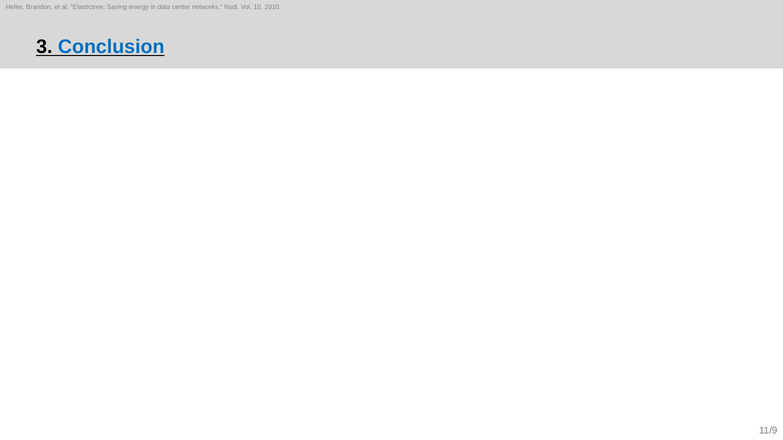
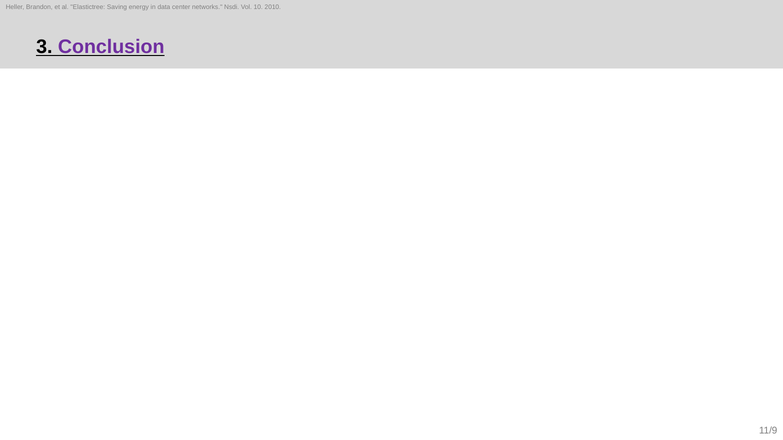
Conclusion colour: blue -> purple
